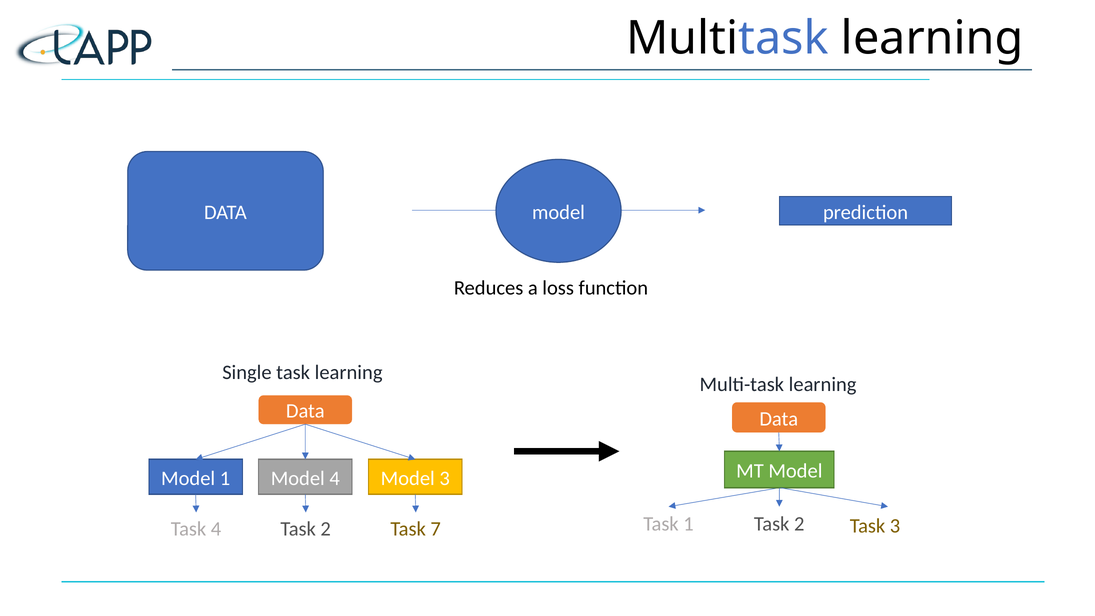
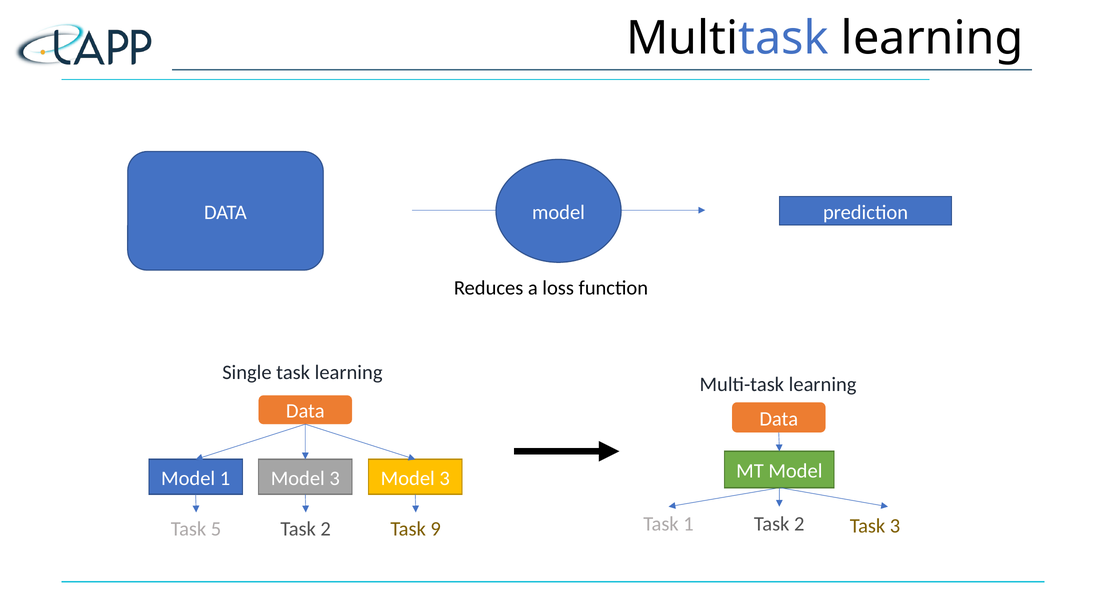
4 at (335, 478): 4 -> 3
Task 4: 4 -> 5
7: 7 -> 9
